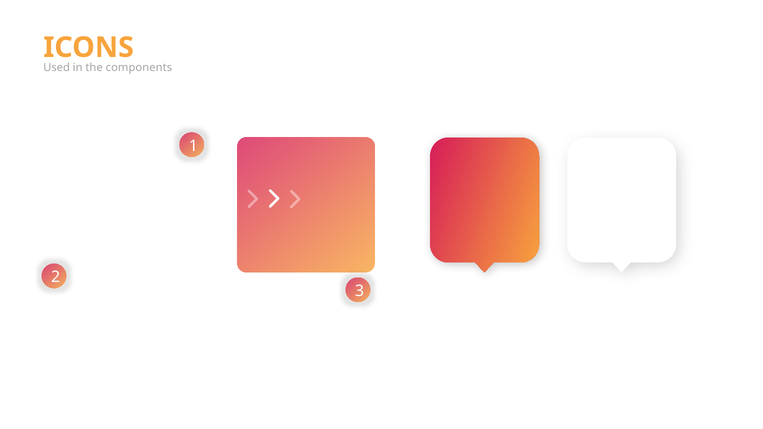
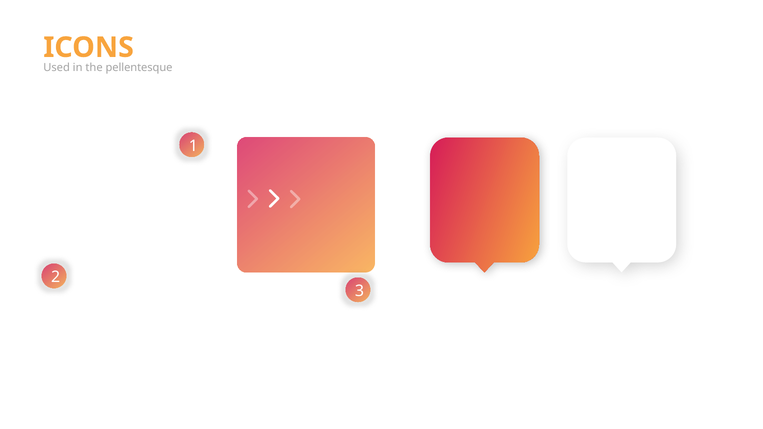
components: components -> pellentesque
